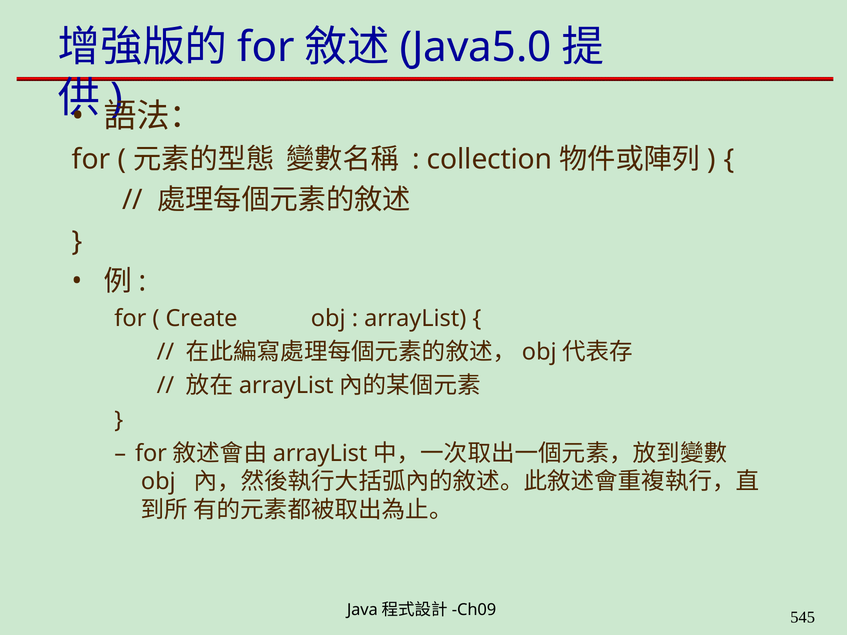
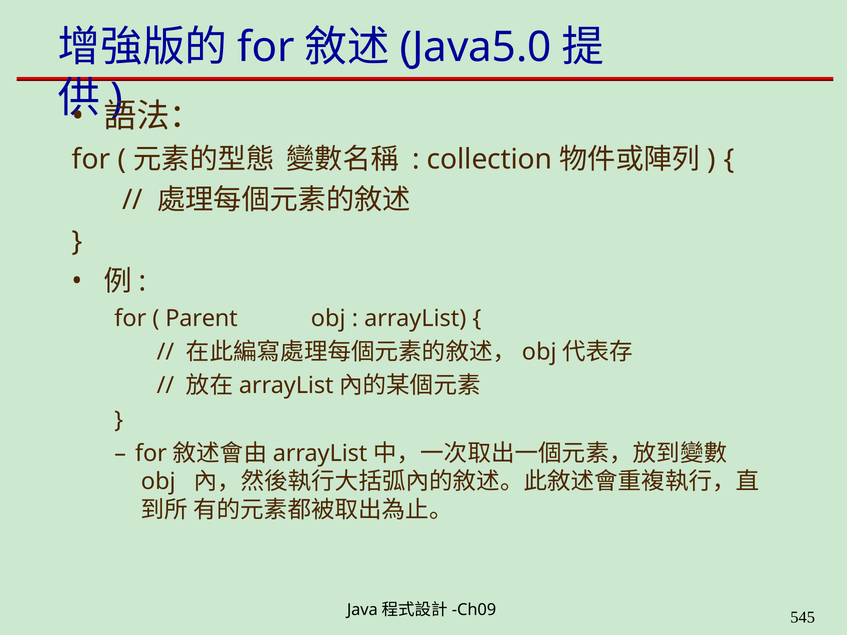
Create: Create -> Parent
